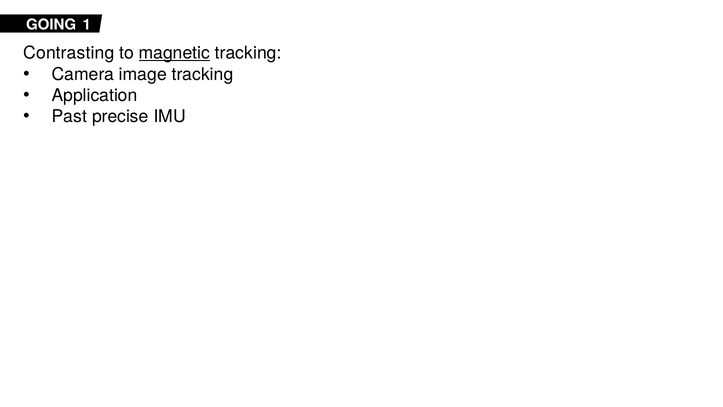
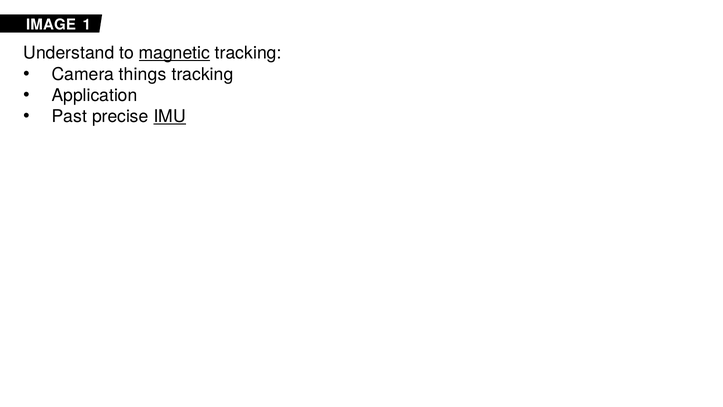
GOING: GOING -> IMAGE
Contrasting: Contrasting -> Understand
image: image -> things
IMU underline: none -> present
